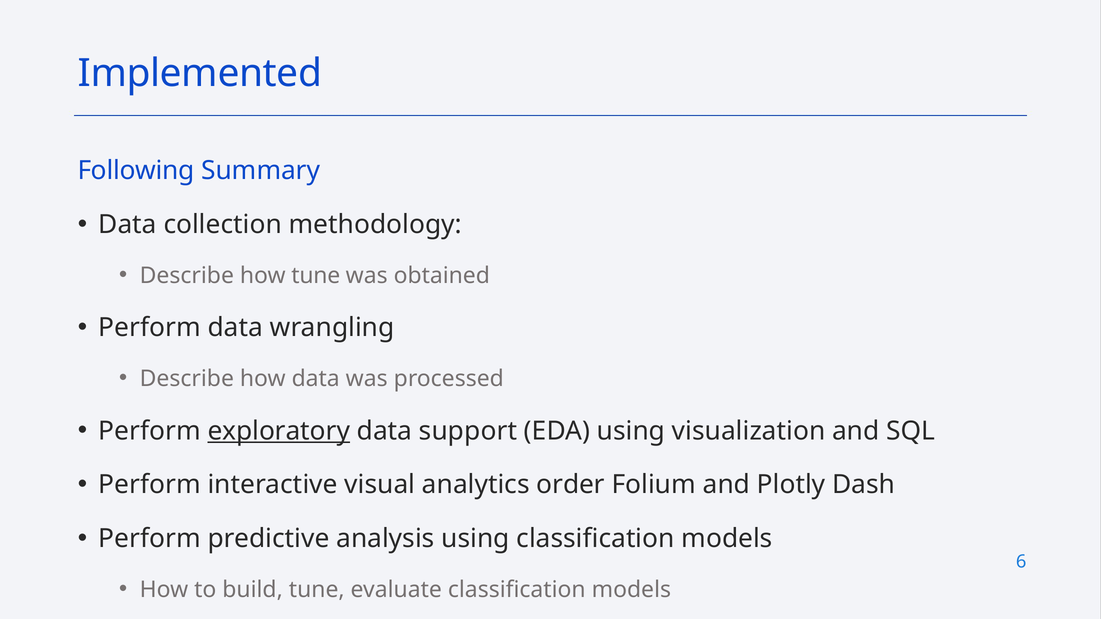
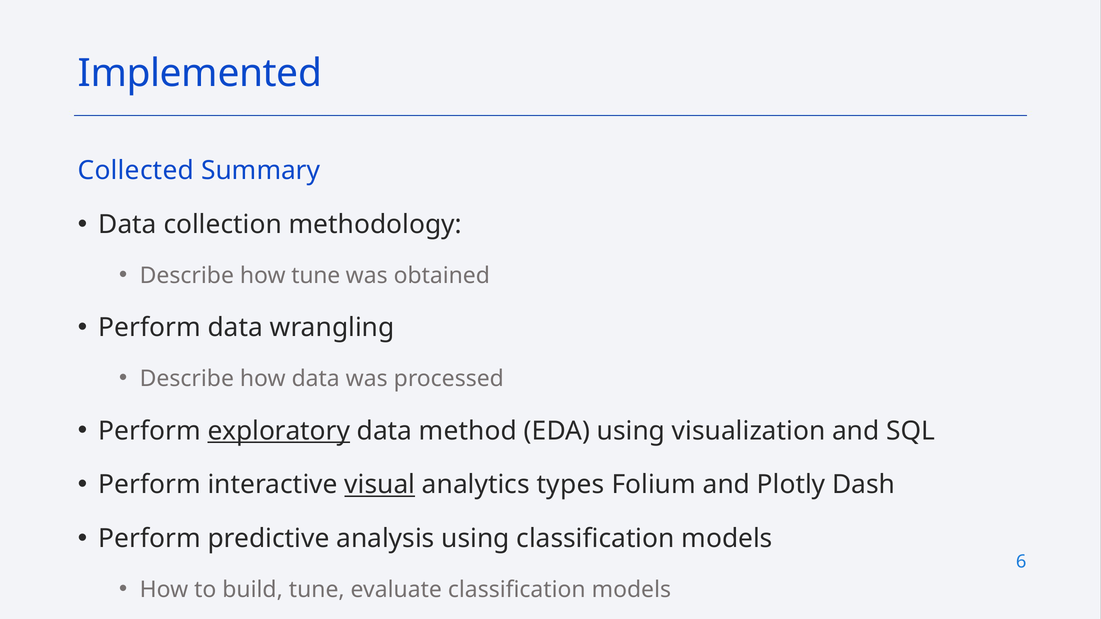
Following: Following -> Collected
support: support -> method
visual underline: none -> present
order: order -> types
